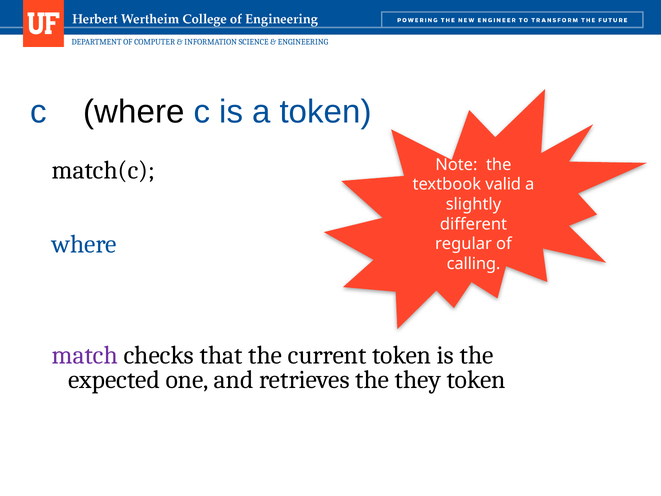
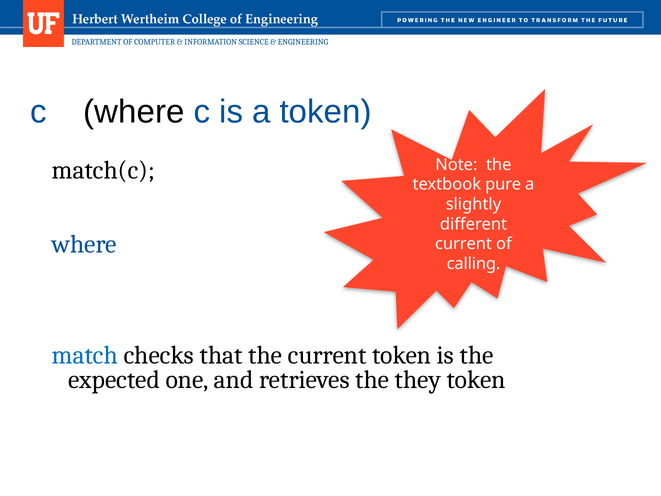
valid: valid -> pure
regular at (463, 244): regular -> current
match colour: purple -> blue
